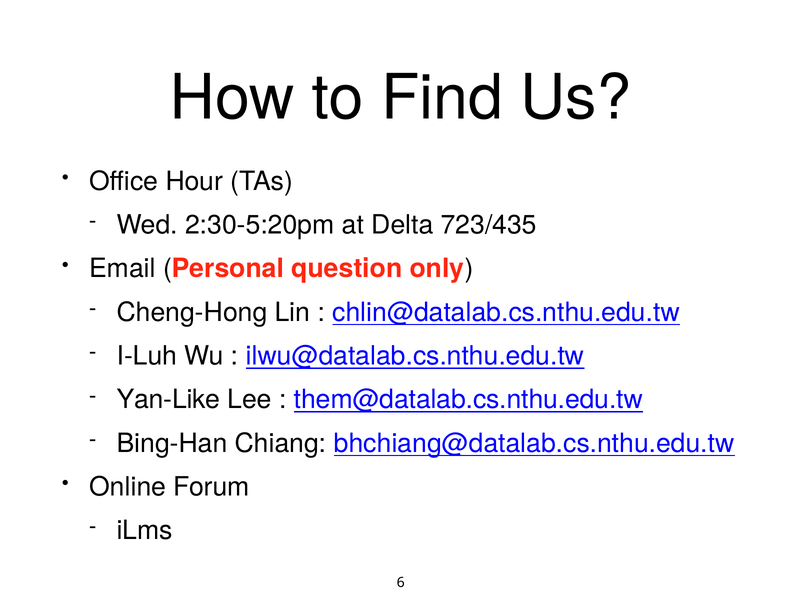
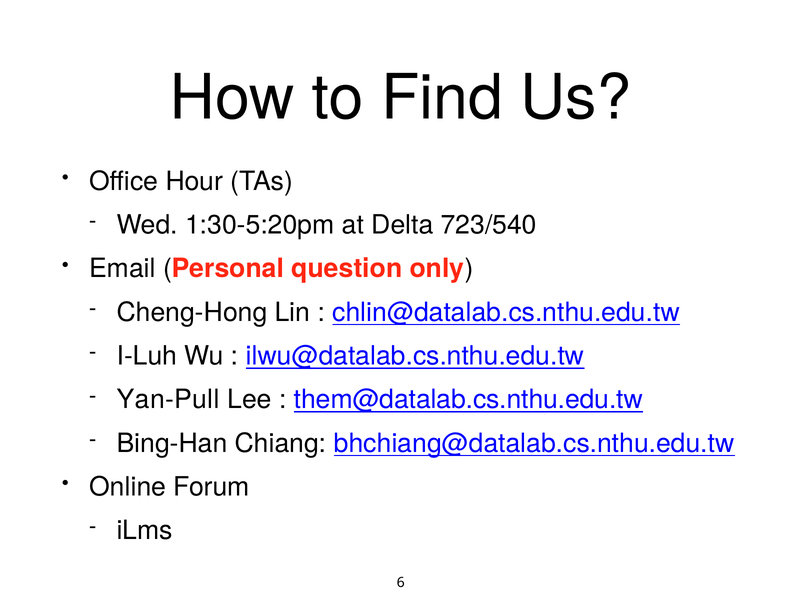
2:30-5:20pm: 2:30-5:20pm -> 1:30-5:20pm
723/435: 723/435 -> 723/540
Yan-Like: Yan-Like -> Yan-Pull
